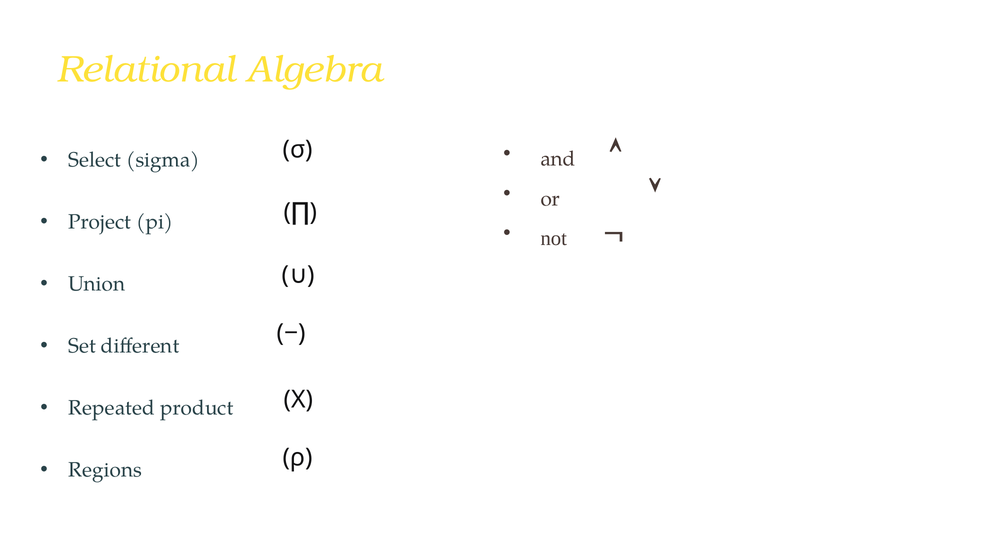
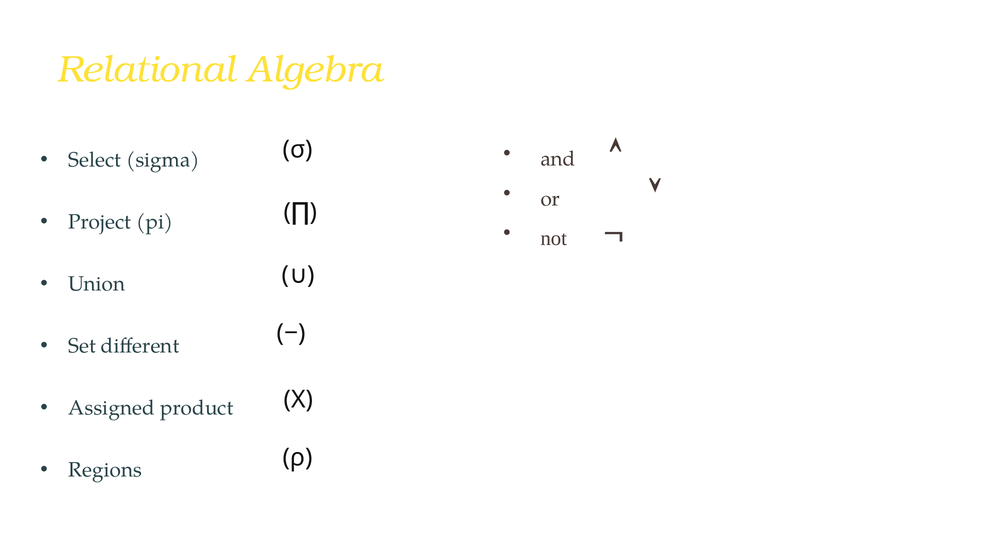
Repeated: Repeated -> Assigned
